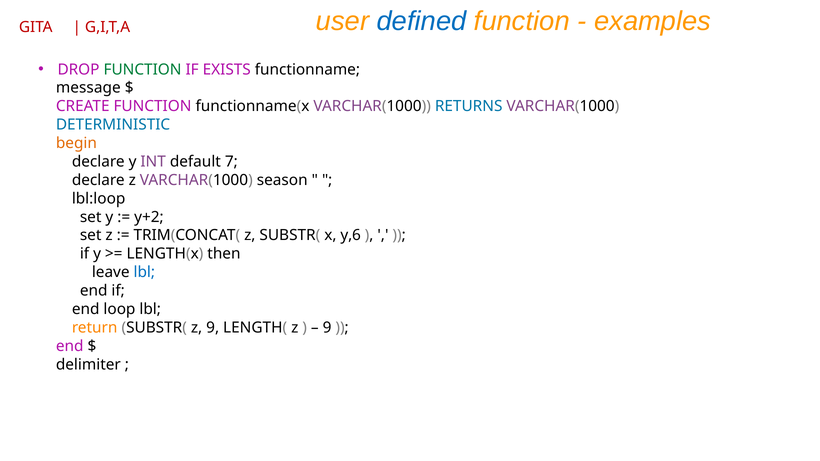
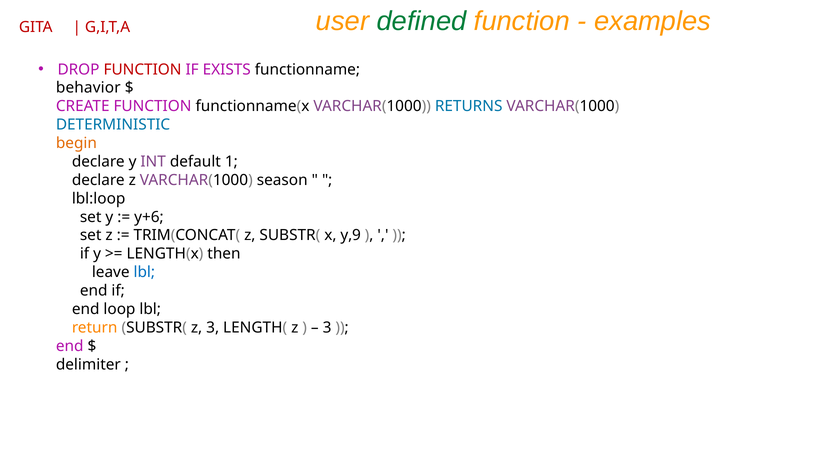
defined colour: blue -> green
FUNCTION at (143, 69) colour: green -> red
message: message -> behavior
7: 7 -> 1
y+2: y+2 -> y+6
y,6: y,6 -> y,9
z 9: 9 -> 3
9 at (327, 328): 9 -> 3
